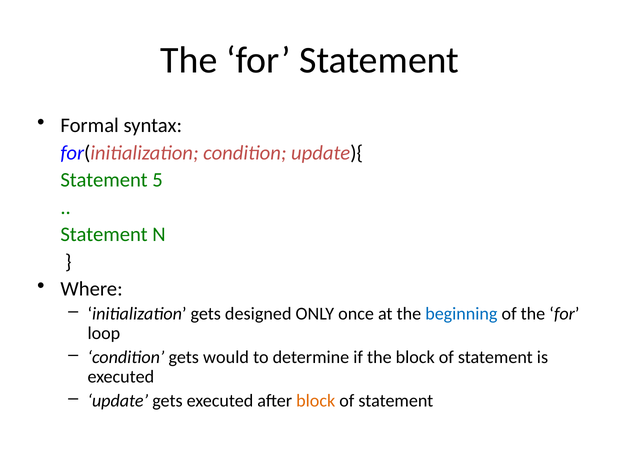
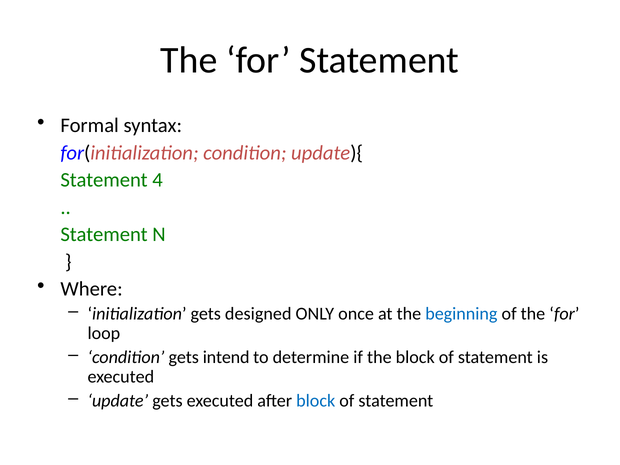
5: 5 -> 4
would: would -> intend
block at (316, 401) colour: orange -> blue
